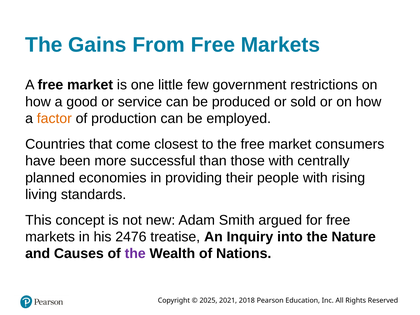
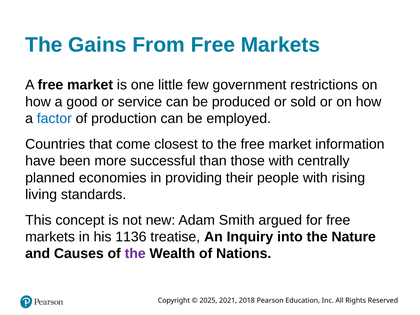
factor colour: orange -> blue
consumers: consumers -> information
2476: 2476 -> 1136
